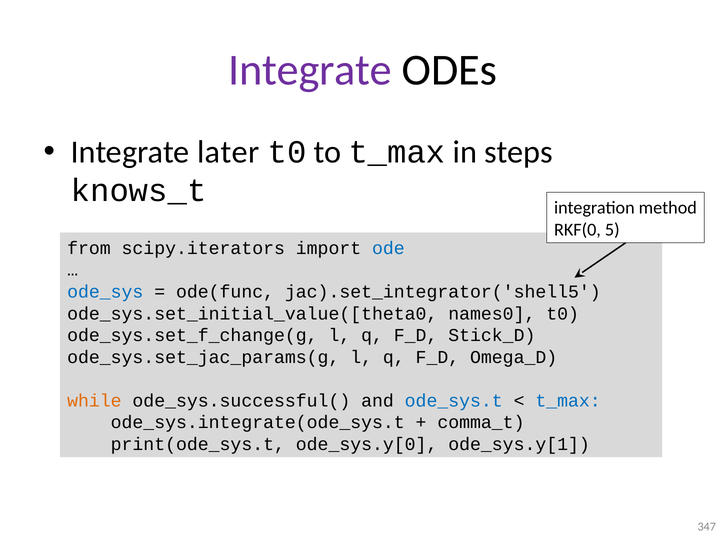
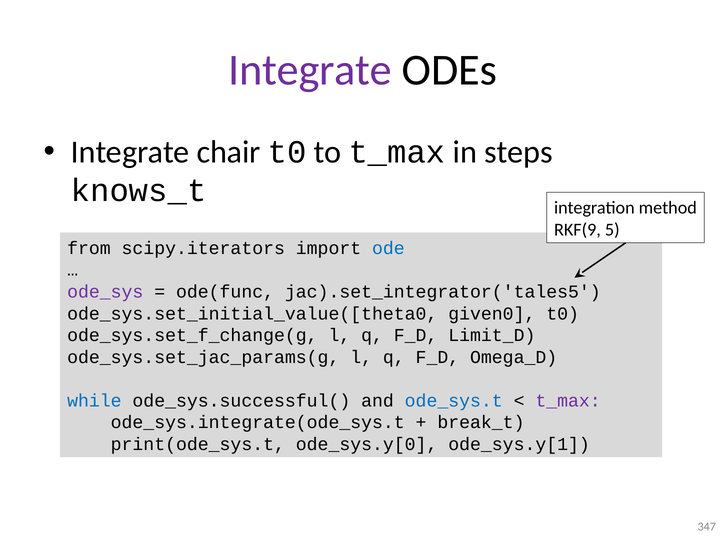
later: later -> chair
RKF(0: RKF(0 -> RKF(9
ode_sys colour: blue -> purple
jac).set_integrator('shell5: jac).set_integrator('shell5 -> jac).set_integrator('tales5
names0: names0 -> given0
Stick_D: Stick_D -> Limit_D
while colour: orange -> blue
t_max at (568, 401) colour: blue -> purple
comma_t: comma_t -> break_t
